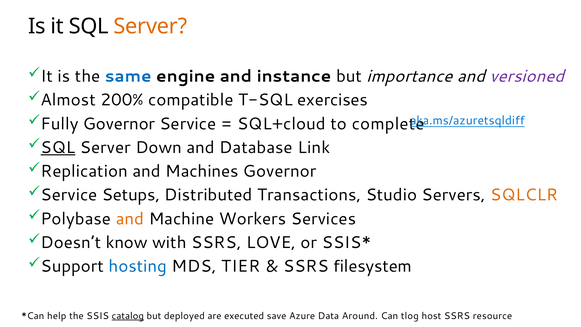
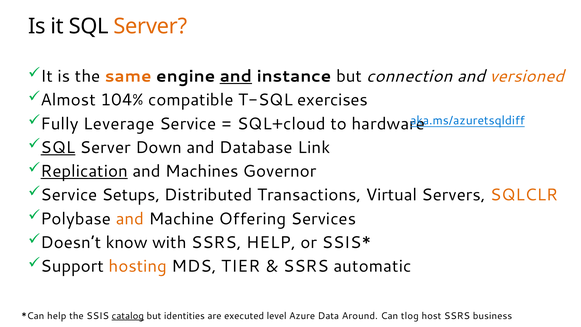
same colour: blue -> orange
and at (236, 76) underline: none -> present
importance: importance -> connection
versioned colour: purple -> orange
200%: 200% -> 104%
Fully Governor: Governor -> Leverage
complete: complete -> hardware
Replication underline: none -> present
Studio: Studio -> Virtual
Workers: Workers -> Offering
SSRS LOVE: LOVE -> HELP
hosting colour: blue -> orange
filesystem: filesystem -> automatic
deployed: deployed -> identities
save: save -> level
resource: resource -> business
